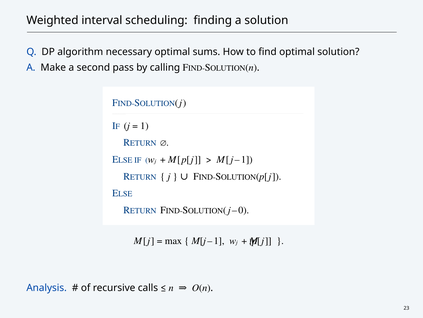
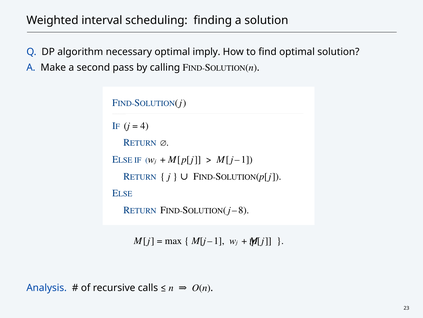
sums: sums -> imply
1 at (144, 125): 1 -> 4
0: 0 -> 8
